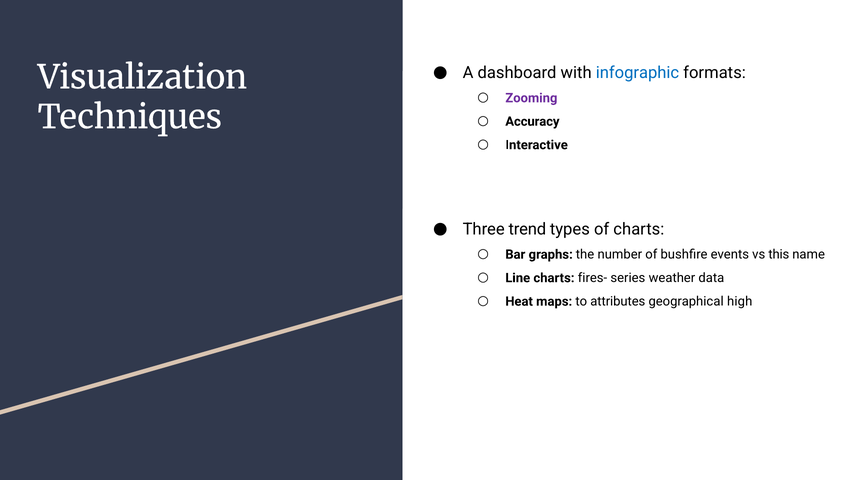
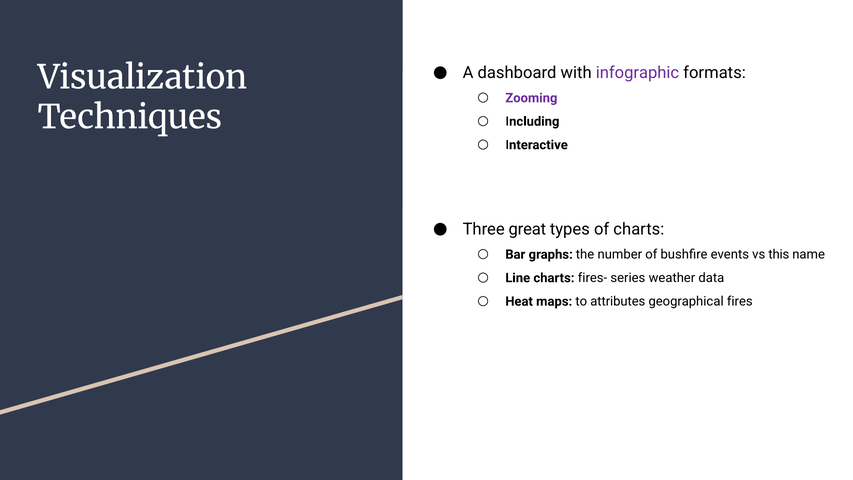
infographic colour: blue -> purple
Accuracy: Accuracy -> Including
trend: trend -> great
high: high -> fires
